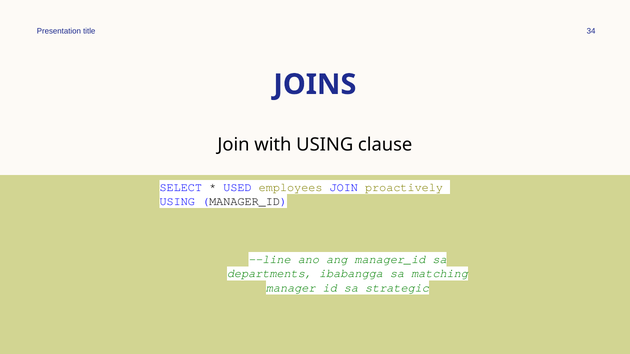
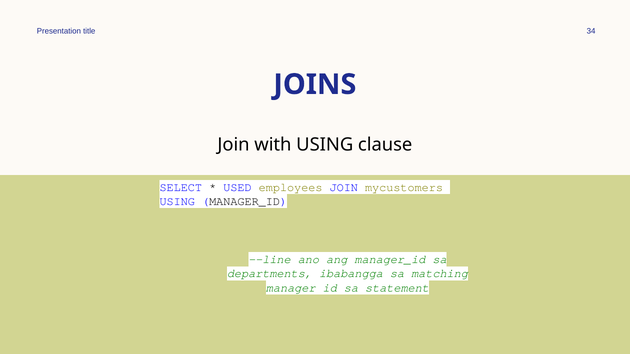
proactively: proactively -> mycustomers
strategic: strategic -> statement
